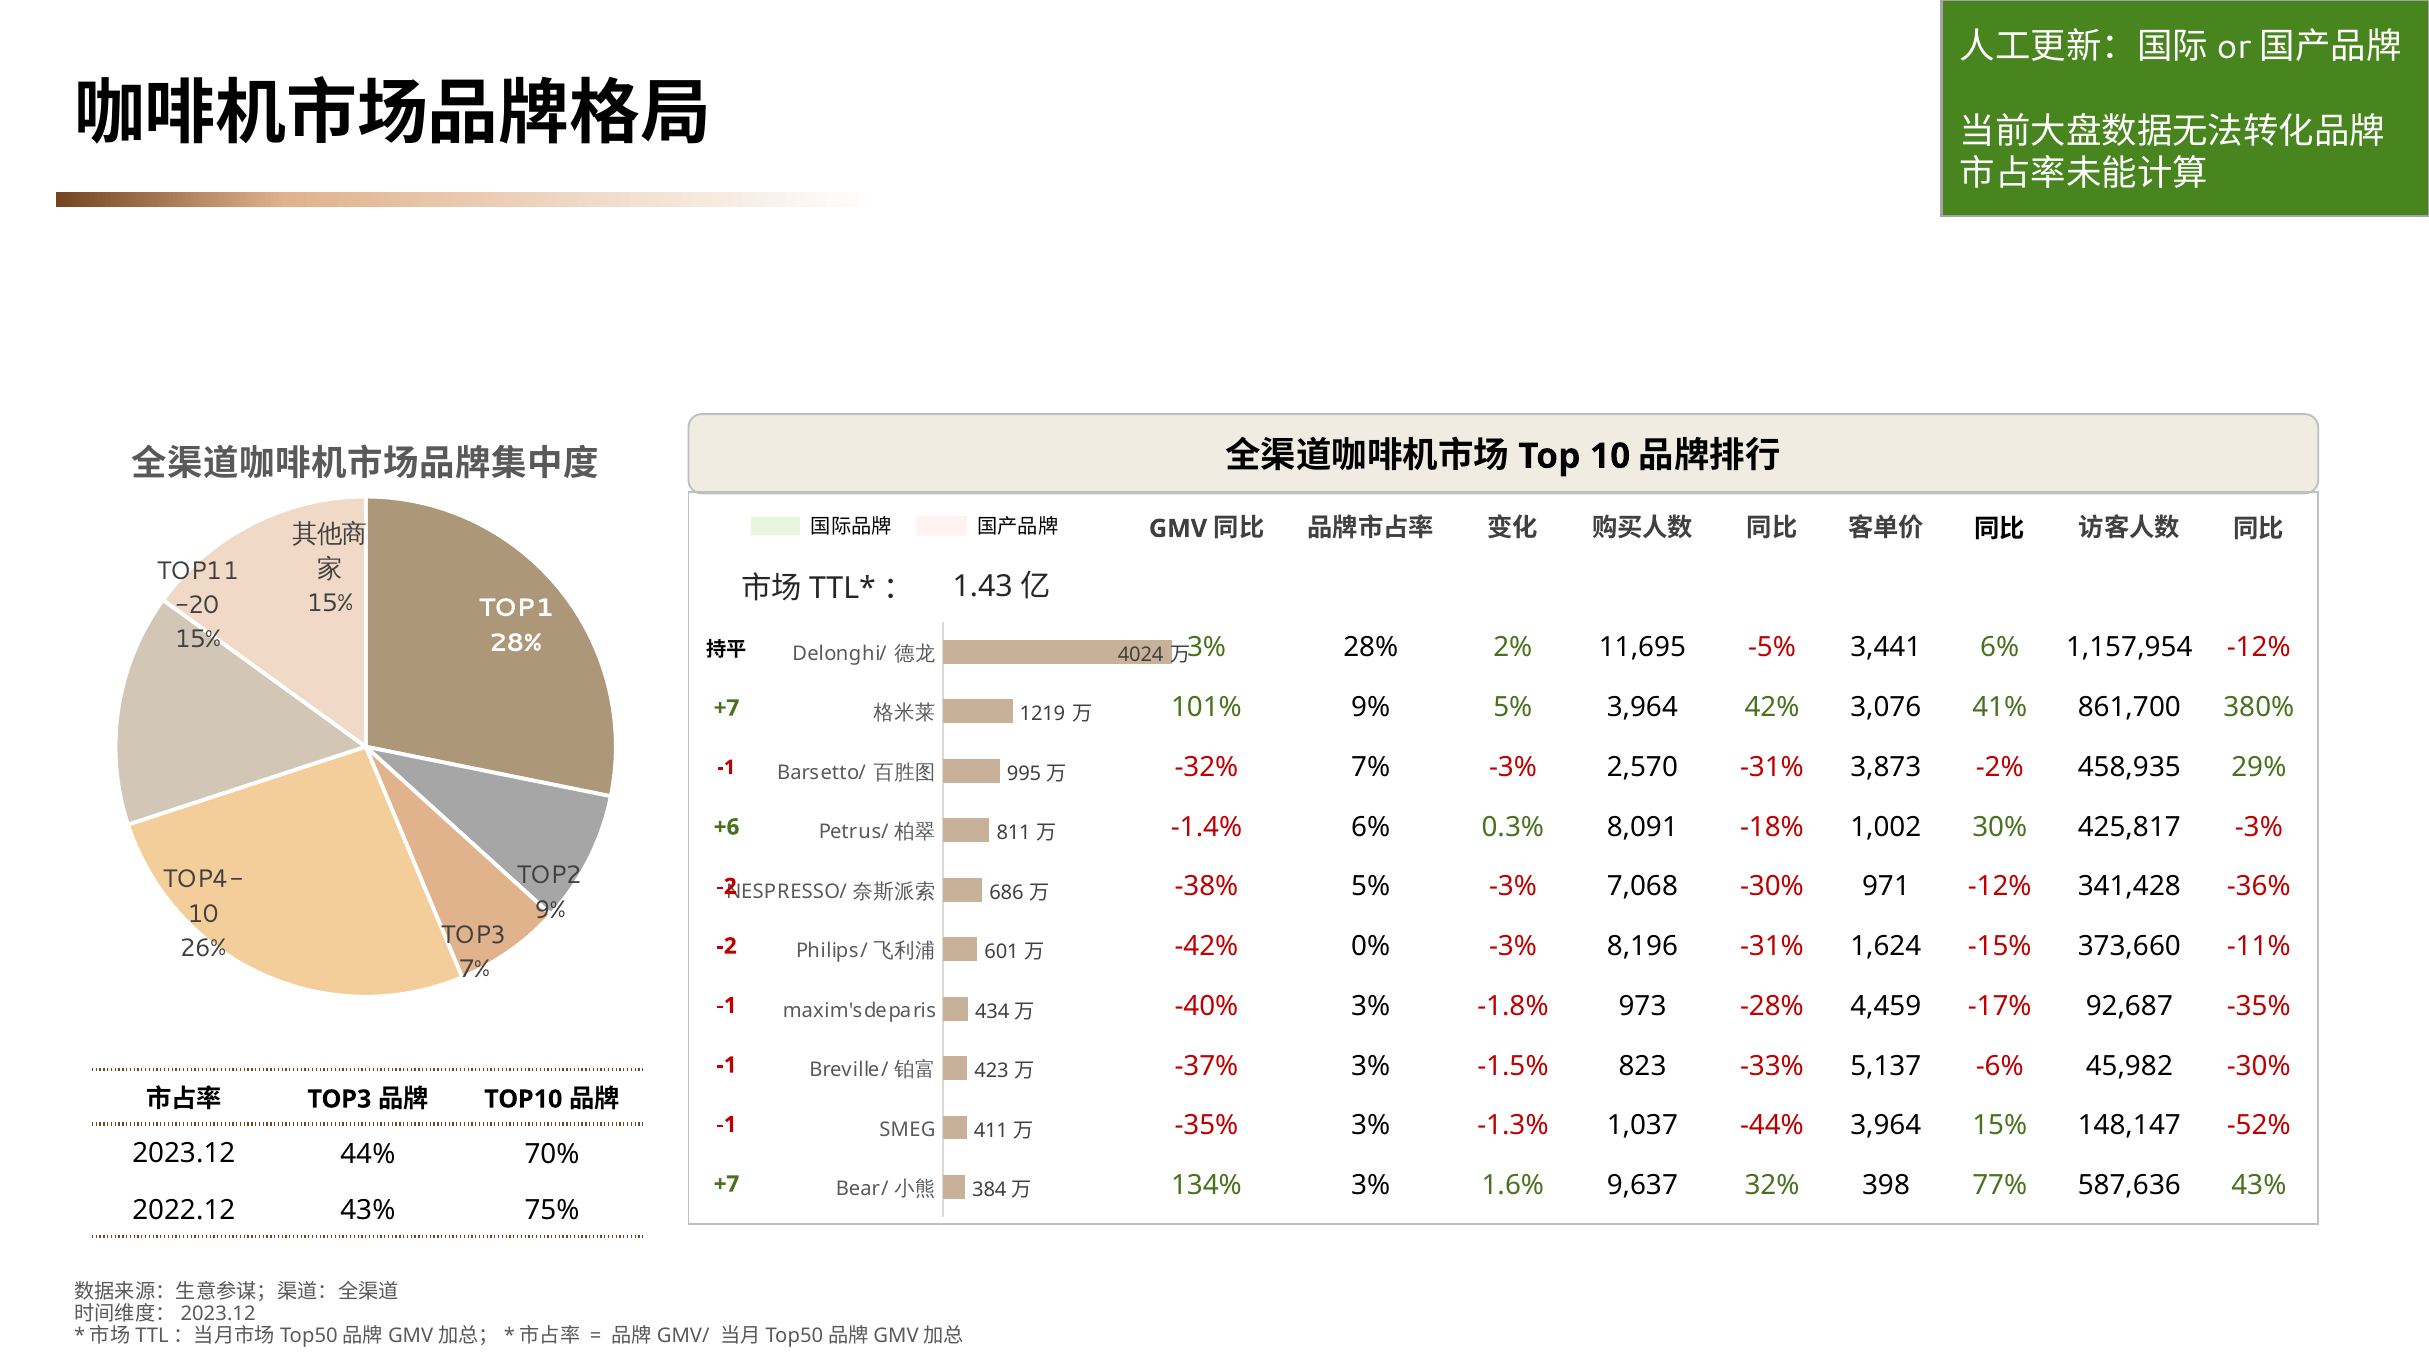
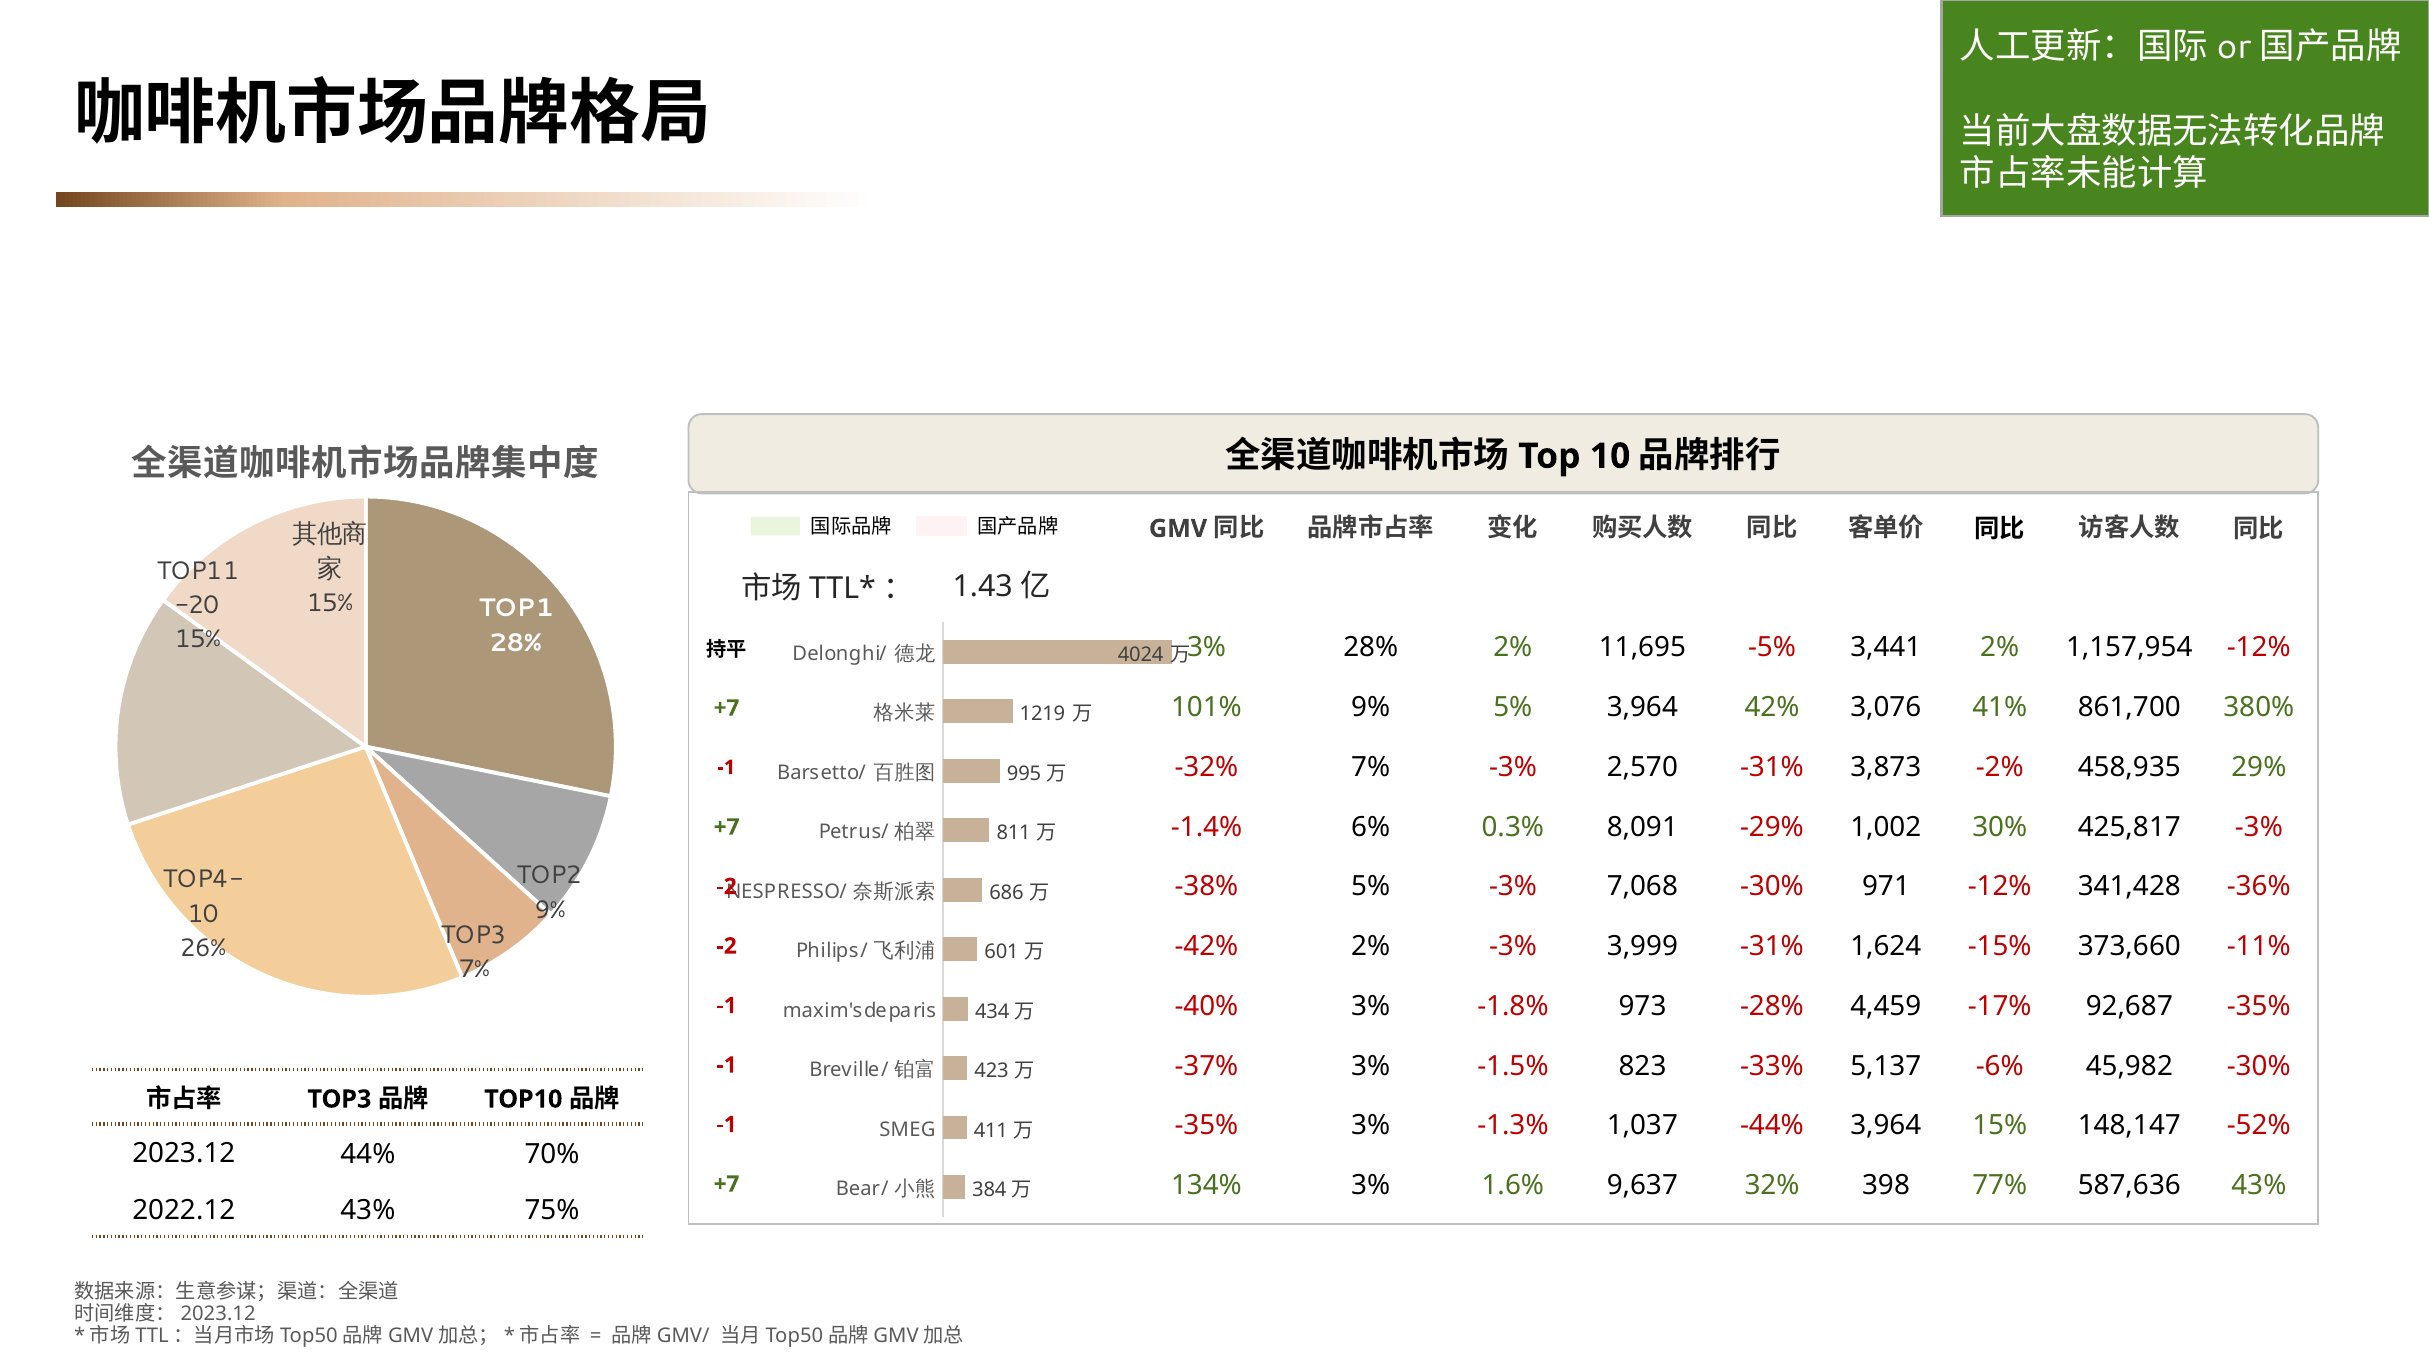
3,441 6%: 6% -> 2%
-18%: -18% -> -29%
+6 at (727, 827): +6 -> +7
-42% 0%: 0% -> 2%
8,196: 8,196 -> 3,999
